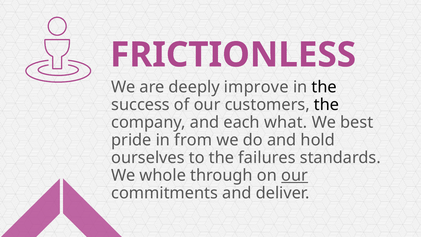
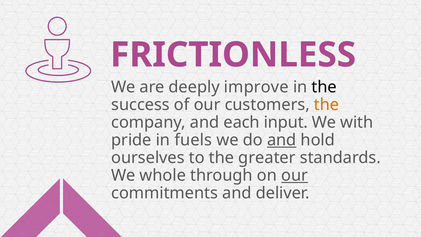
the at (327, 105) colour: black -> orange
what: what -> input
best: best -> with
from: from -> fuels
and at (282, 140) underline: none -> present
failures: failures -> greater
